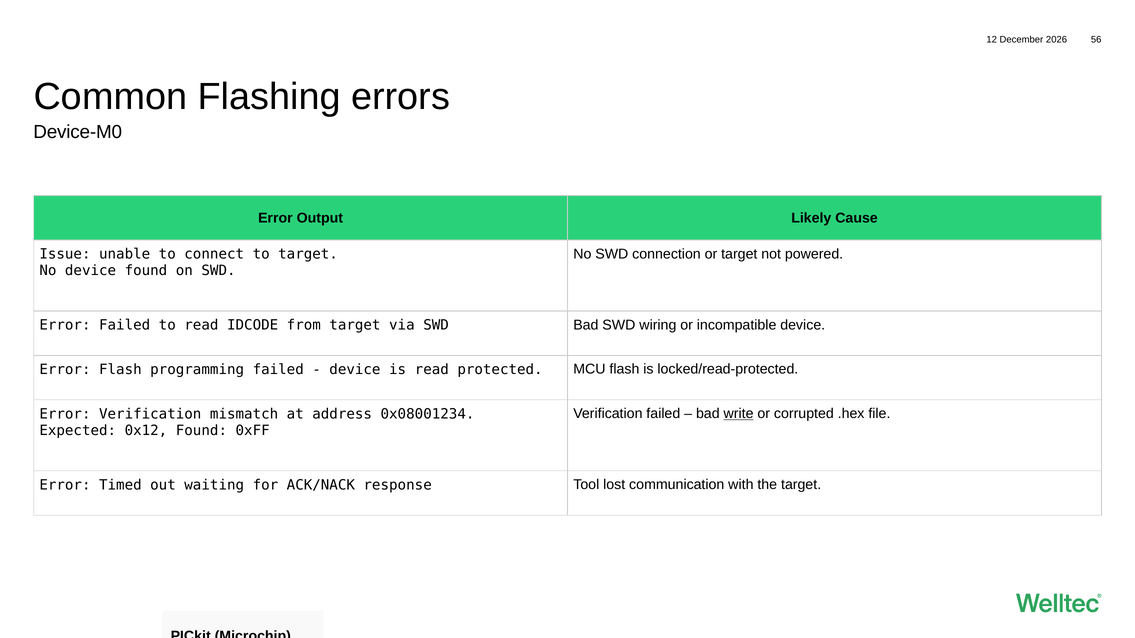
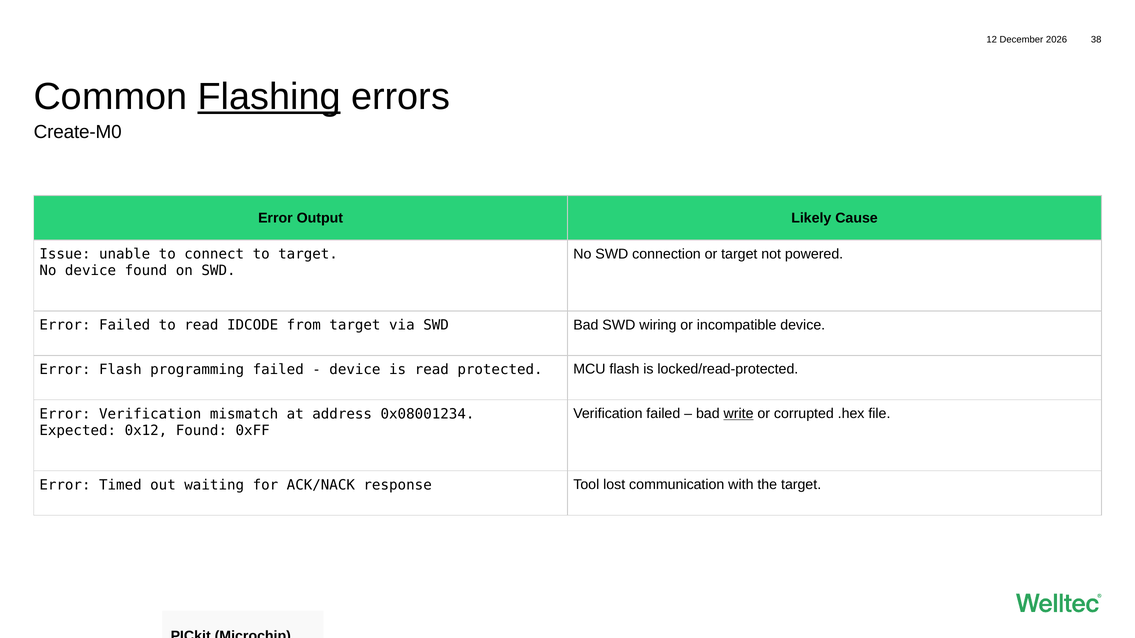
56: 56 -> 38
Flashing underline: none -> present
Device-M0: Device-M0 -> Create-M0
